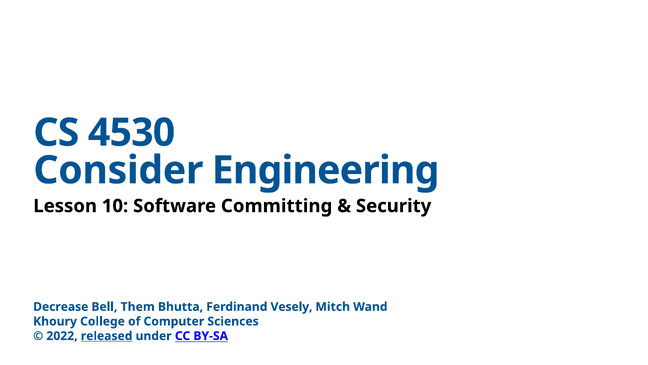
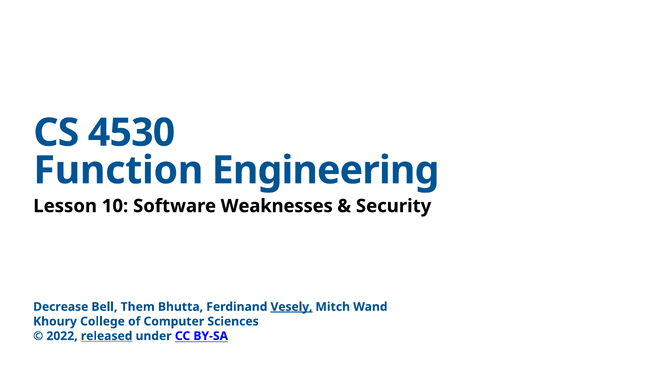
Consider: Consider -> Function
Committing: Committing -> Weaknesses
Vesely underline: none -> present
